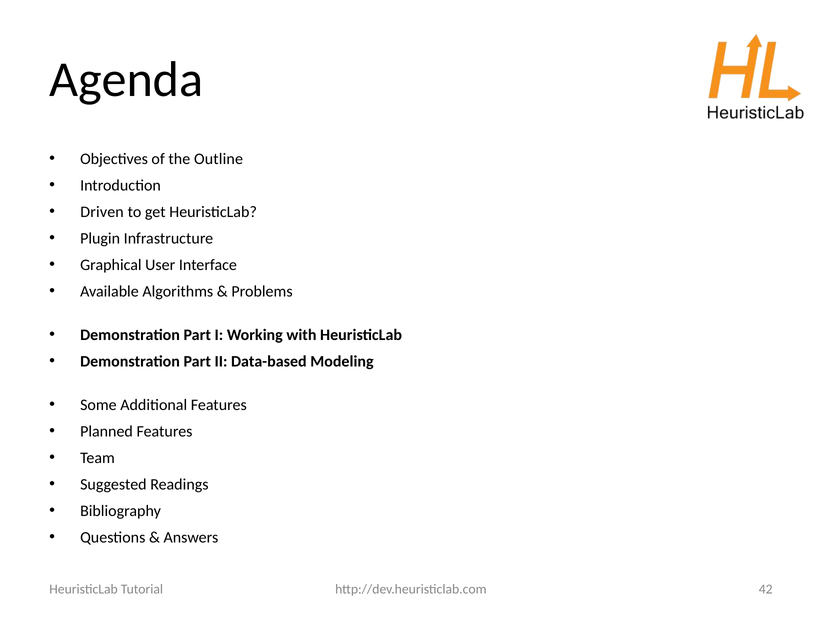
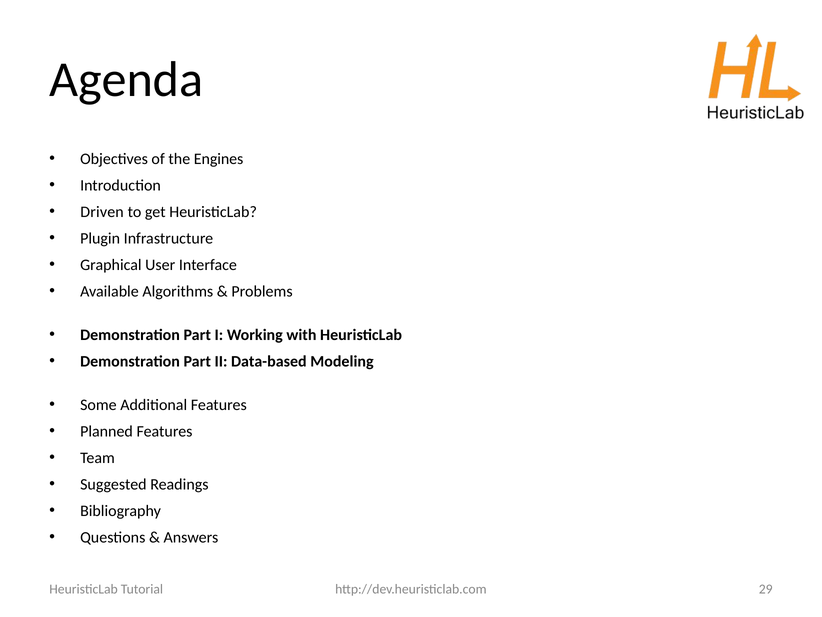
Outline: Outline -> Engines
42: 42 -> 29
